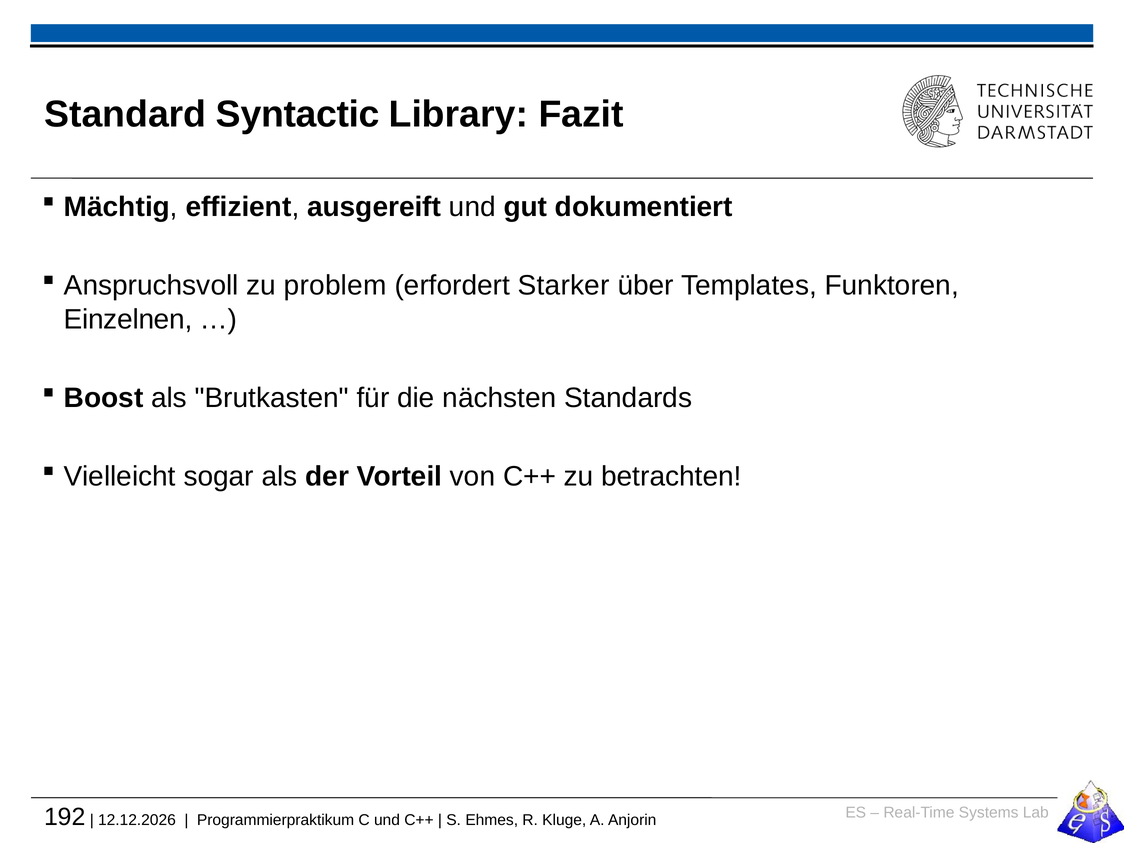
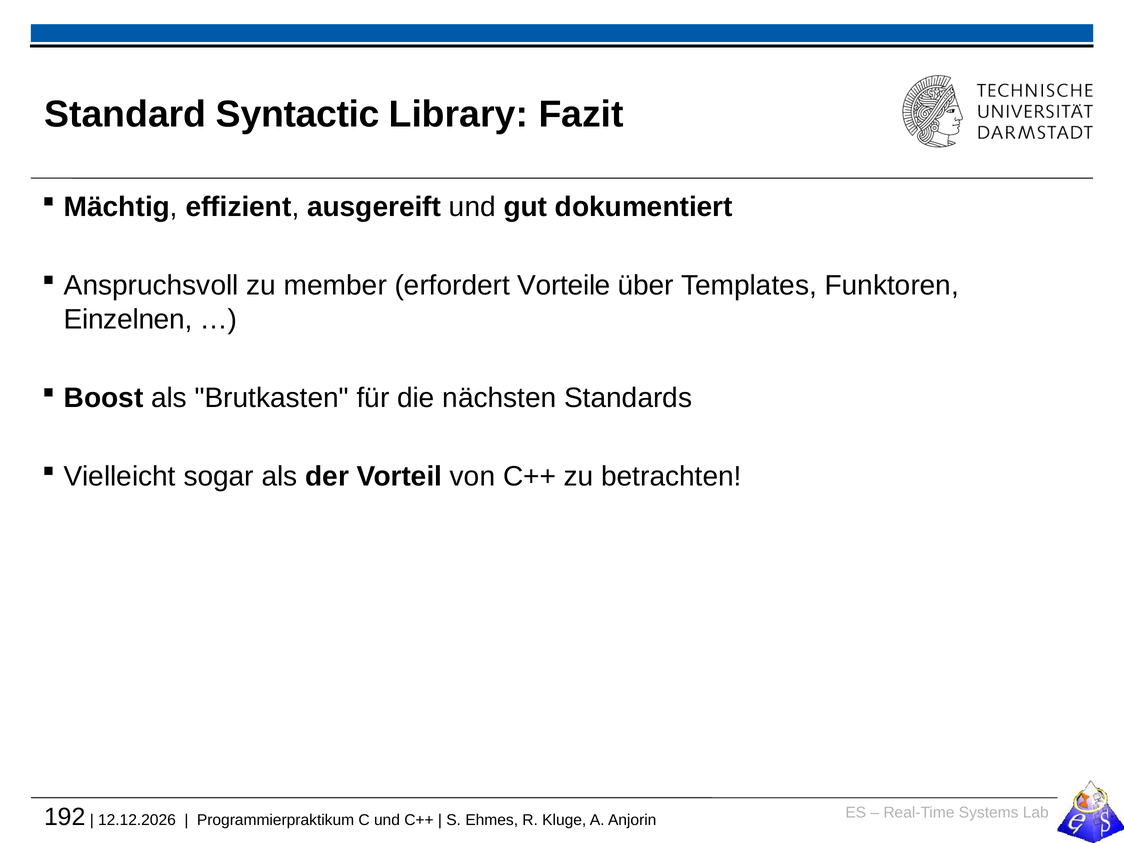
problem: problem -> member
Starker: Starker -> Vorteile
